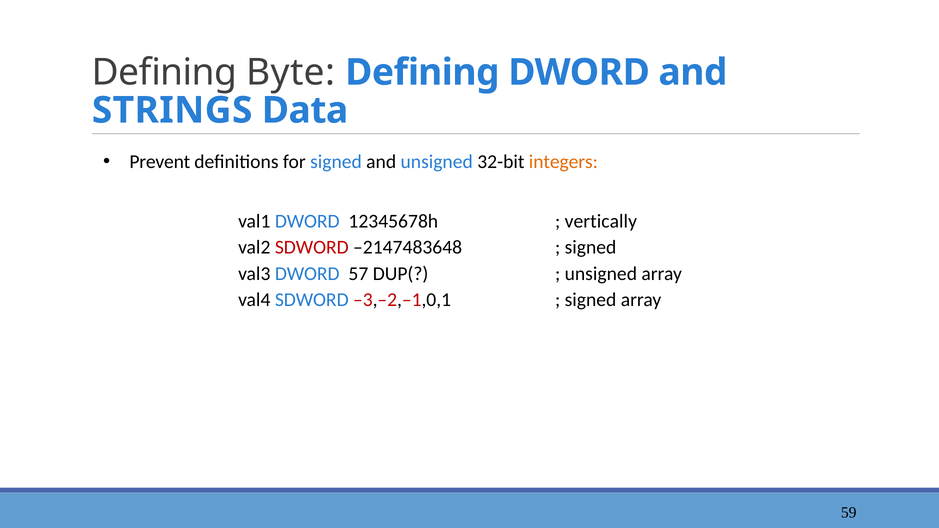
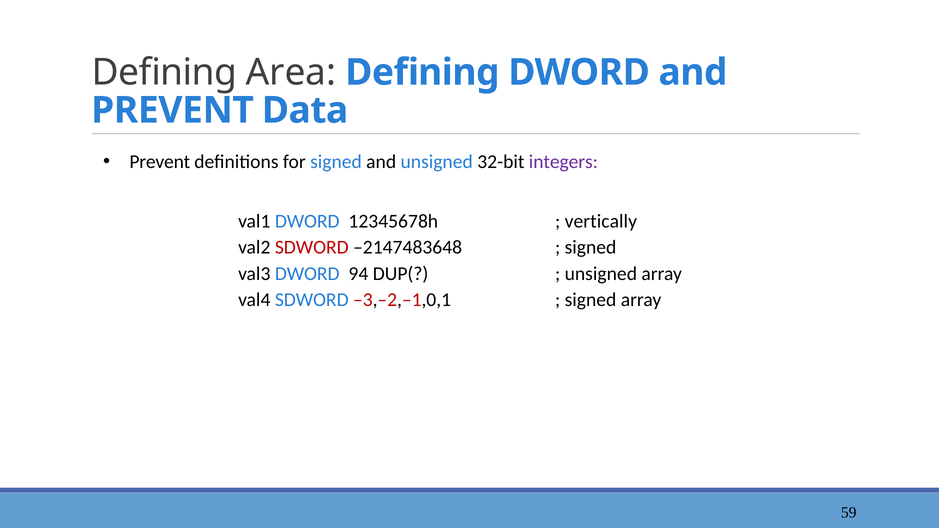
Byte: Byte -> Area
STRINGS at (172, 110): STRINGS -> PREVENT
integers colour: orange -> purple
57: 57 -> 94
